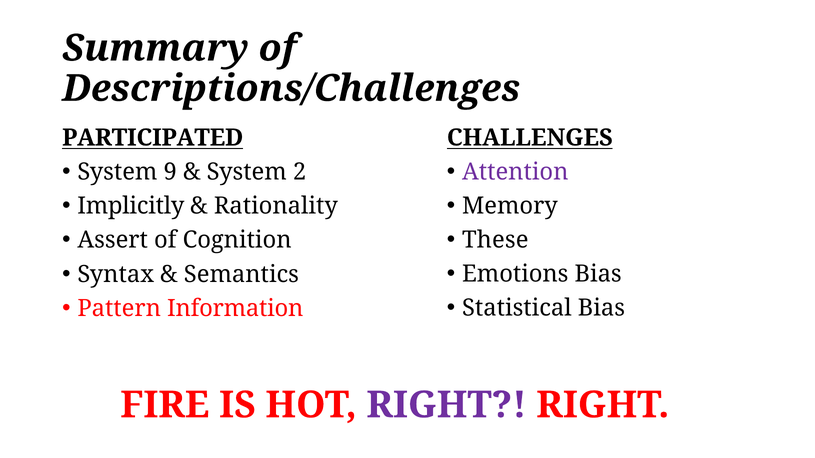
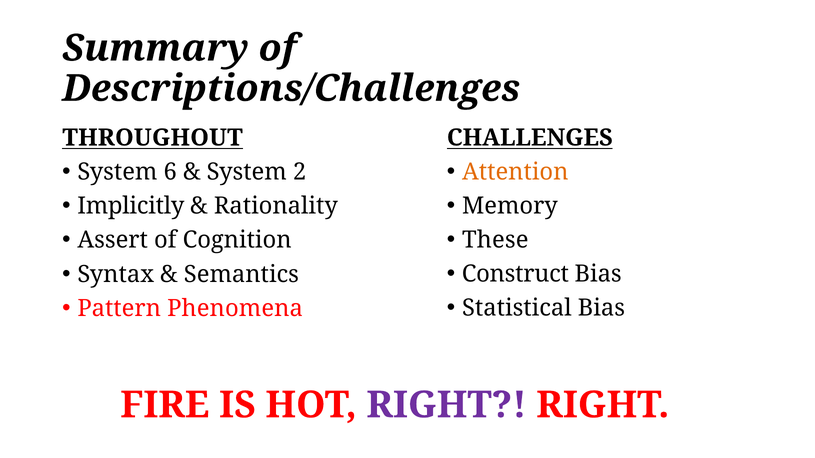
PARTICIPATED: PARTICIPATED -> THROUGHOUT
Attention colour: purple -> orange
9: 9 -> 6
Emotions: Emotions -> Construct
Information: Information -> Phenomena
